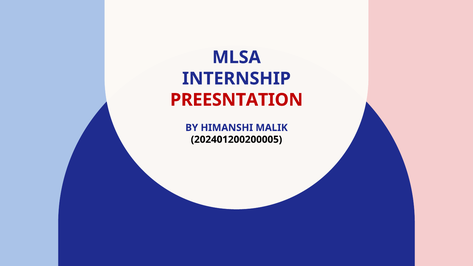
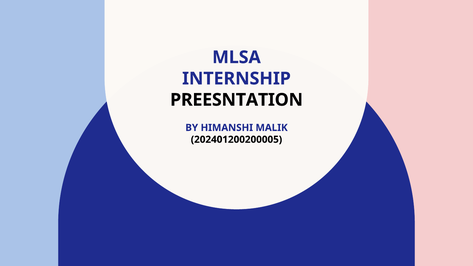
PREESNTATION colour: red -> black
